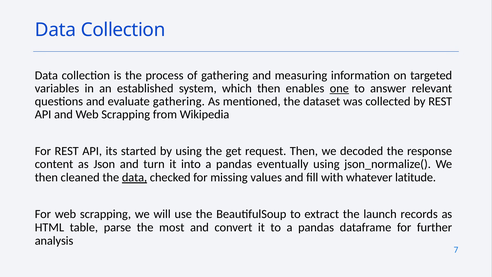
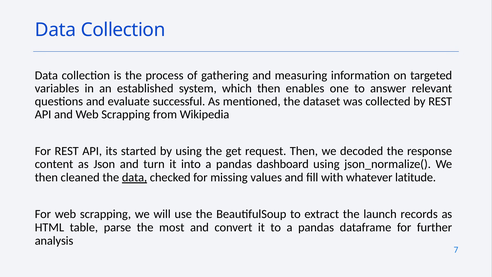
one underline: present -> none
evaluate gathering: gathering -> successful
eventually: eventually -> dashboard
